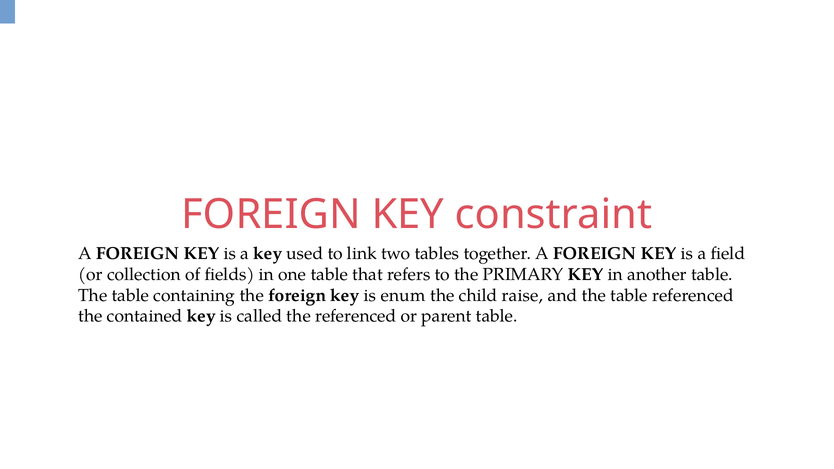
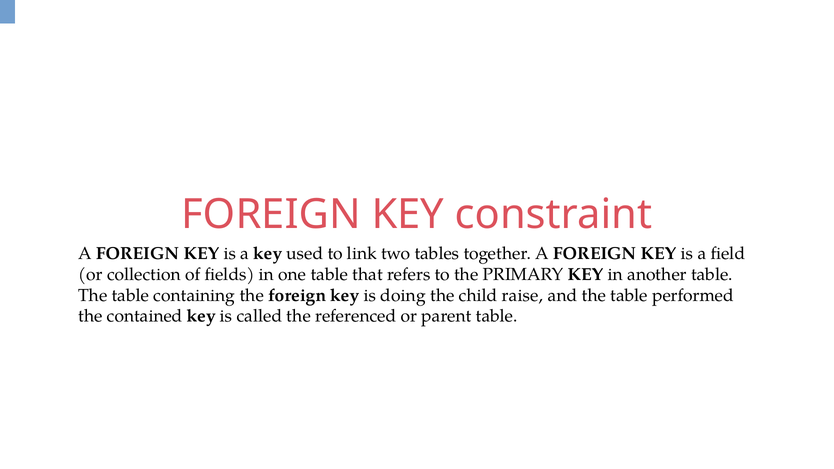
enum: enum -> doing
table referenced: referenced -> performed
